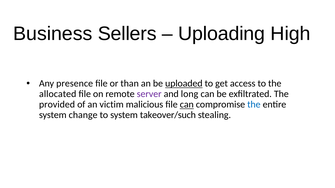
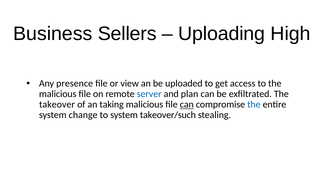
than: than -> view
uploaded underline: present -> none
allocated at (58, 94): allocated -> malicious
server colour: purple -> blue
long: long -> plan
provided: provided -> takeover
victim: victim -> taking
